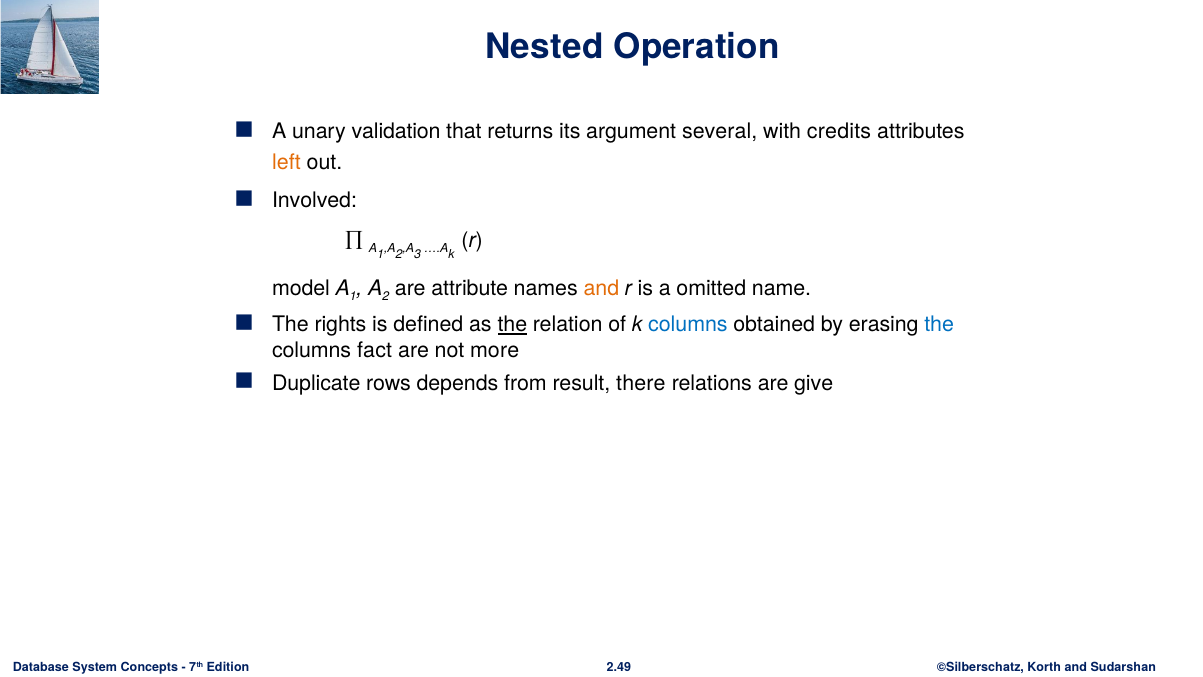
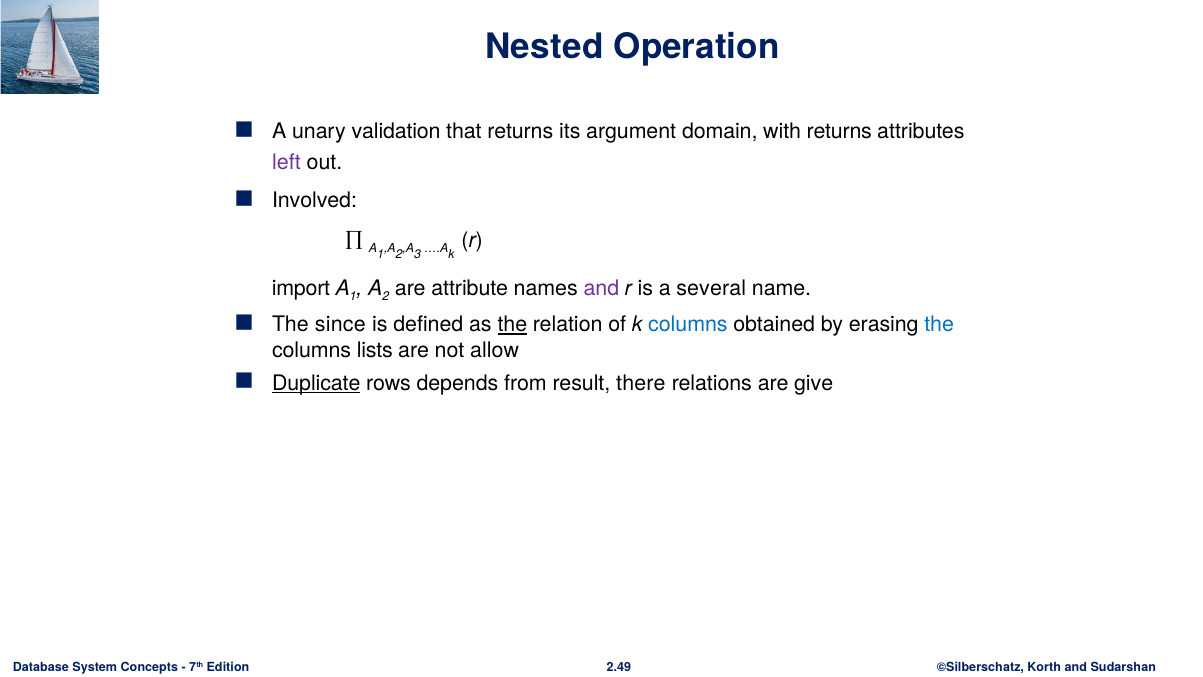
several: several -> domain
with credits: credits -> returns
left colour: orange -> purple
model: model -> import
and at (601, 288) colour: orange -> purple
omitted: omitted -> several
rights: rights -> since
fact: fact -> lists
more: more -> allow
Duplicate underline: none -> present
